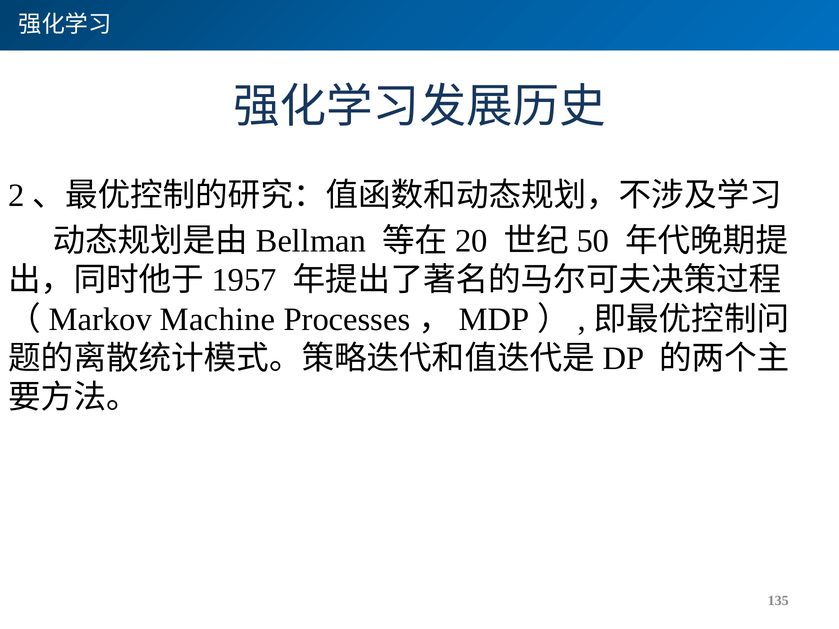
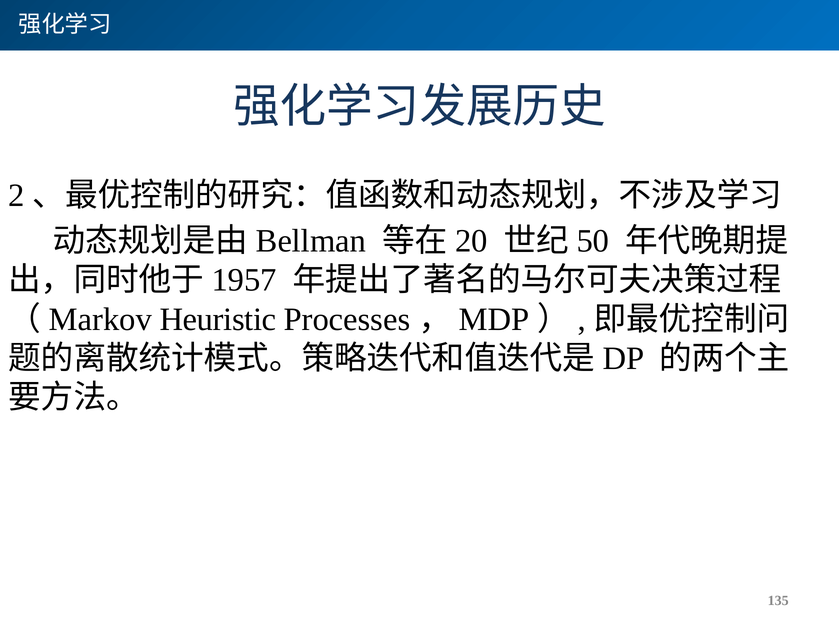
Machine: Machine -> Heuristic
